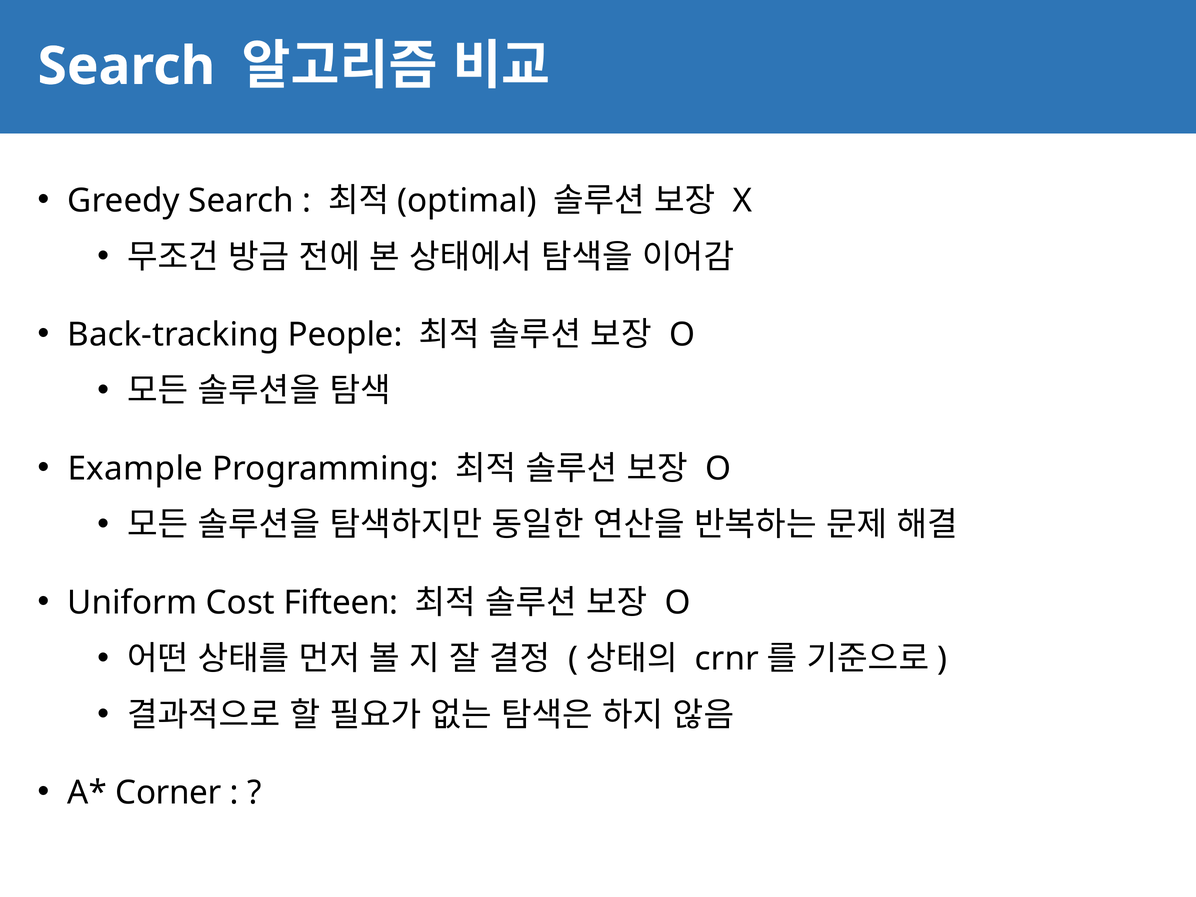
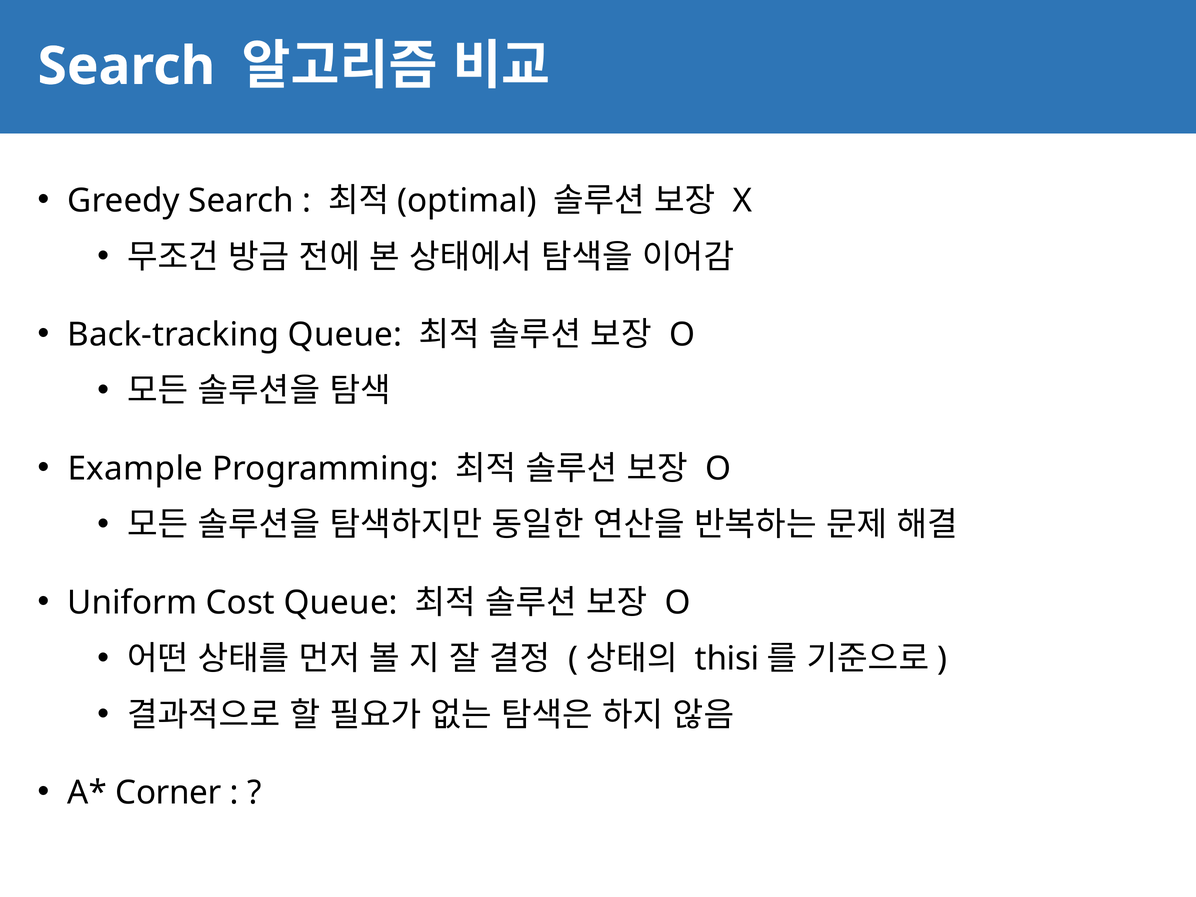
Back-tracking People: People -> Queue
Cost Fifteen: Fifteen -> Queue
crnr: crnr -> thisi
